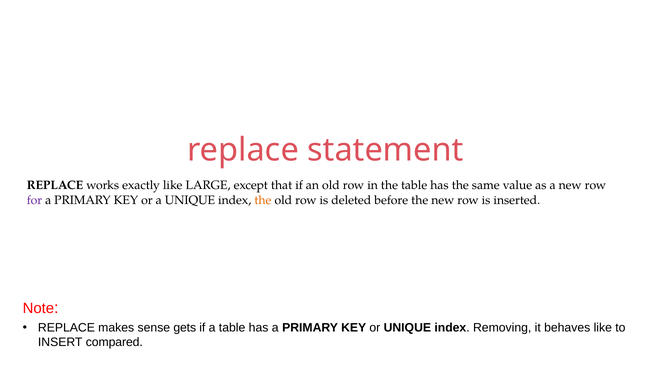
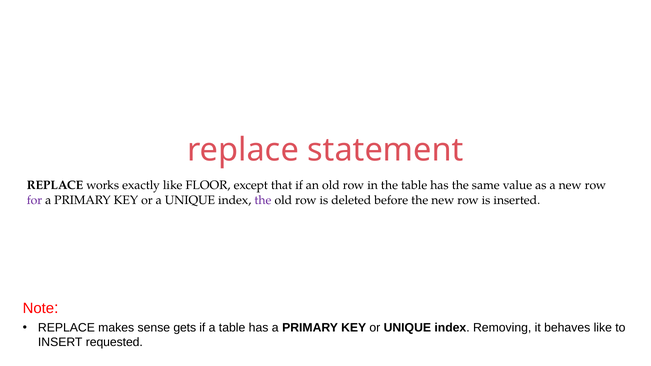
LARGE: LARGE -> FLOOR
the at (263, 200) colour: orange -> purple
compared: compared -> requested
